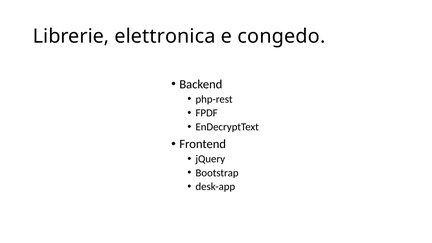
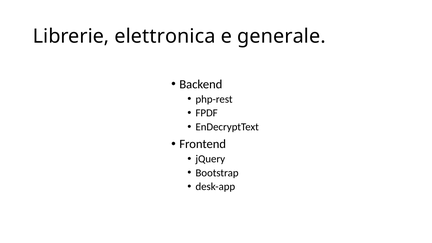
congedo: congedo -> generale
